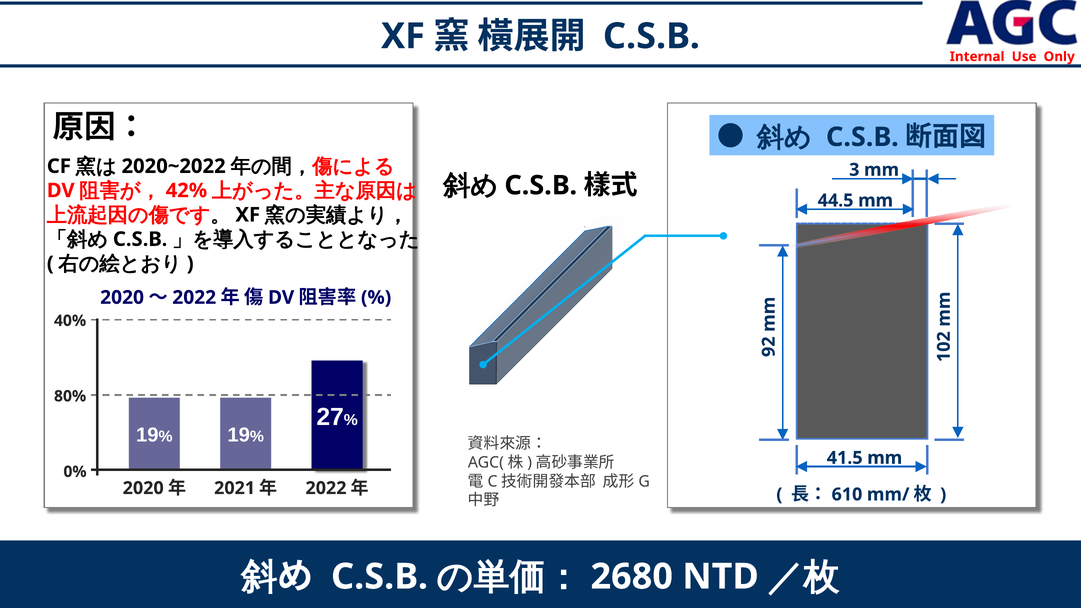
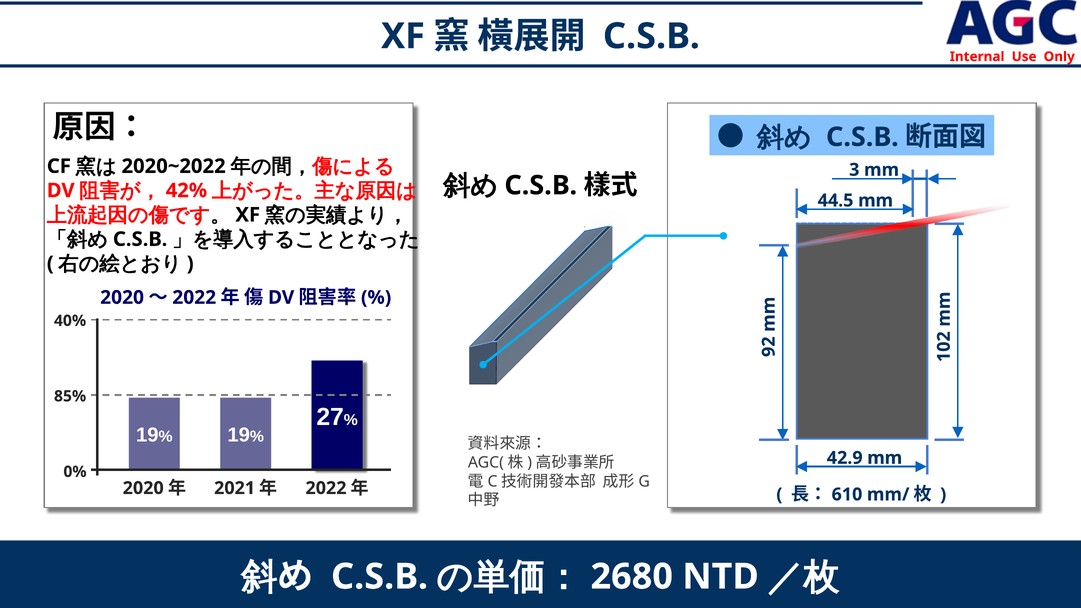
80%: 80% -> 85%
41.5: 41.5 -> 42.9
